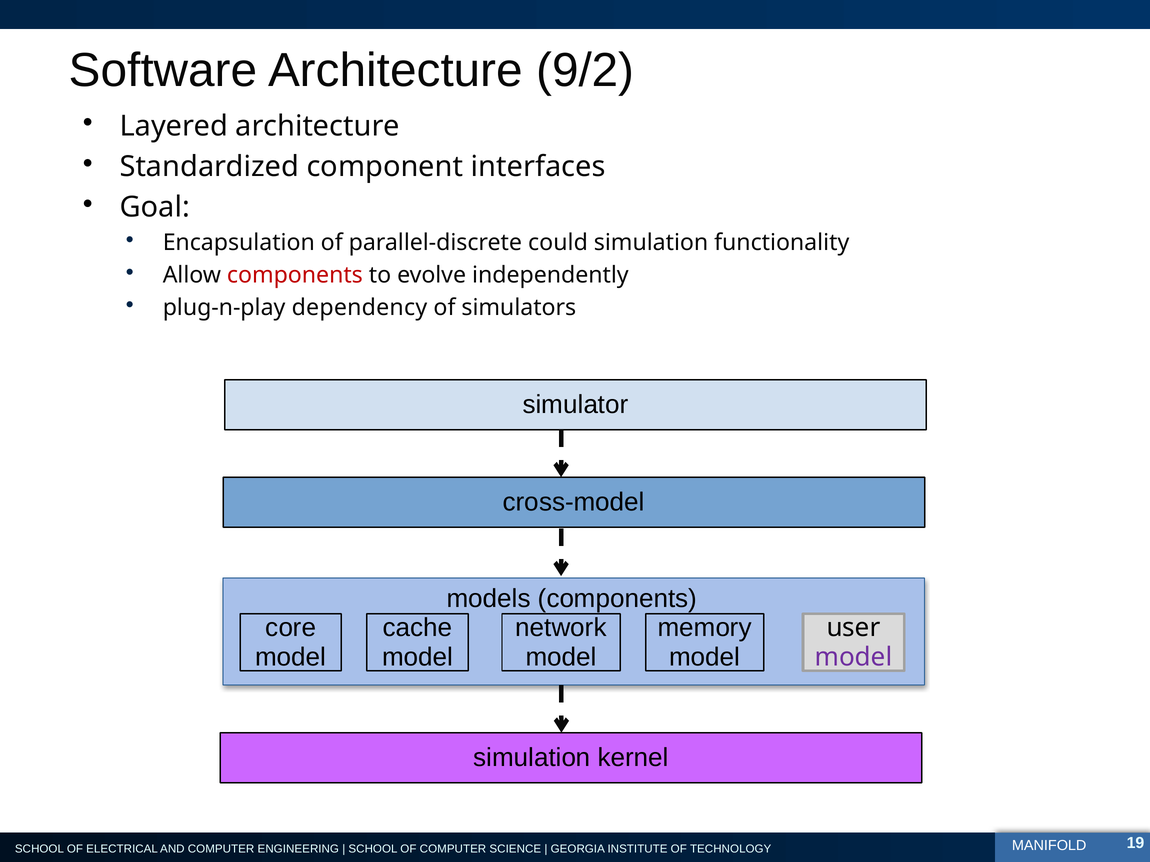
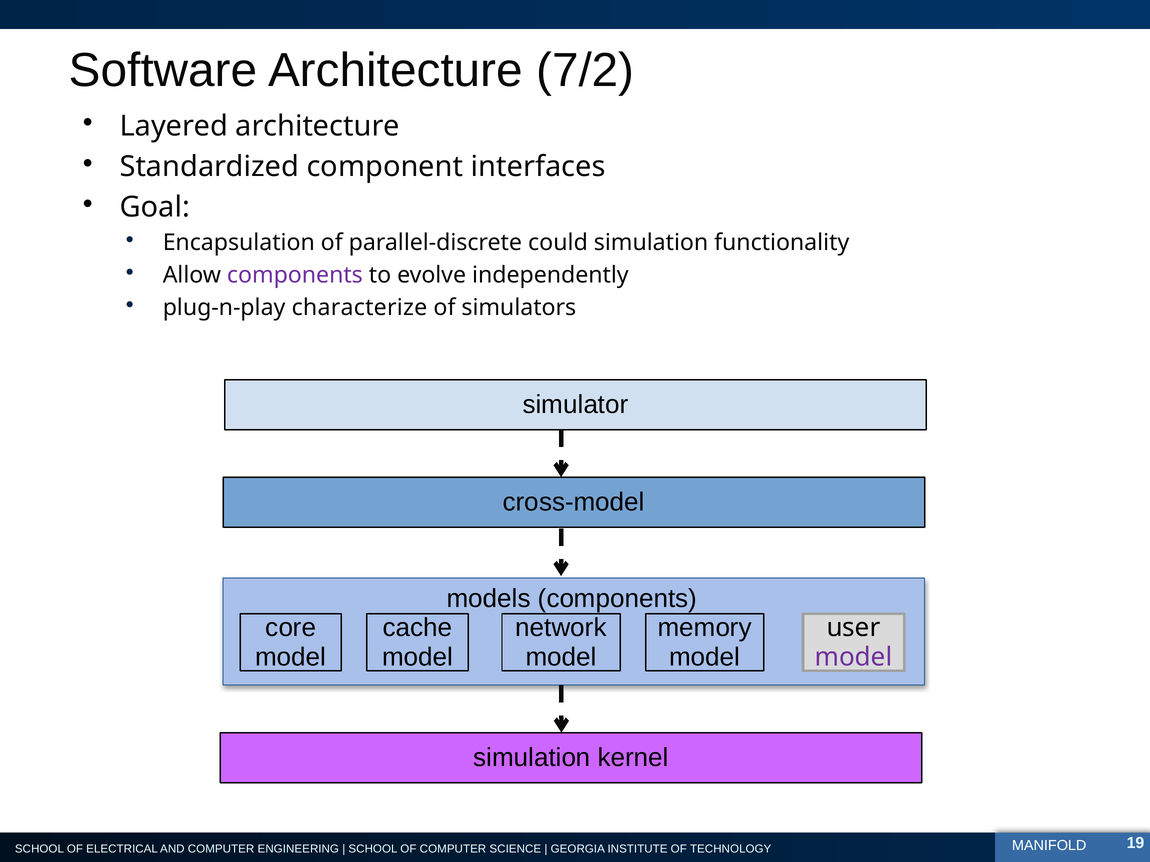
9/2: 9/2 -> 7/2
components at (295, 275) colour: red -> purple
dependency: dependency -> characterize
